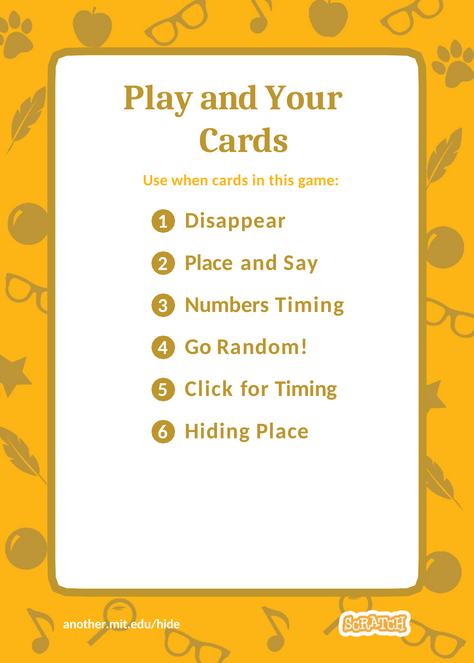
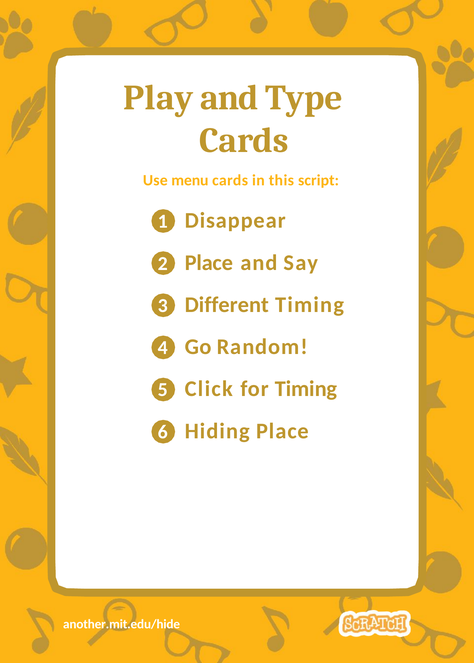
Your: Your -> Type
when: when -> menu
game: game -> script
Numbers: Numbers -> Different
